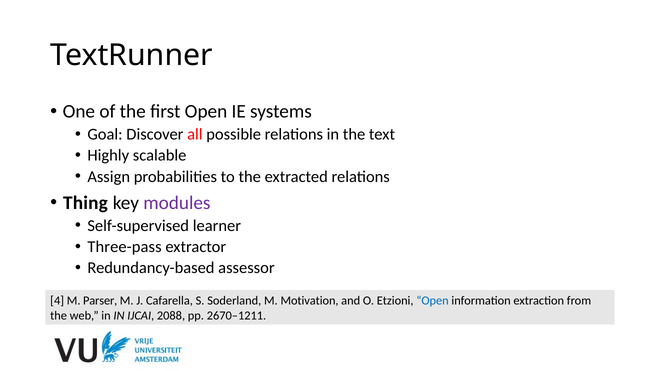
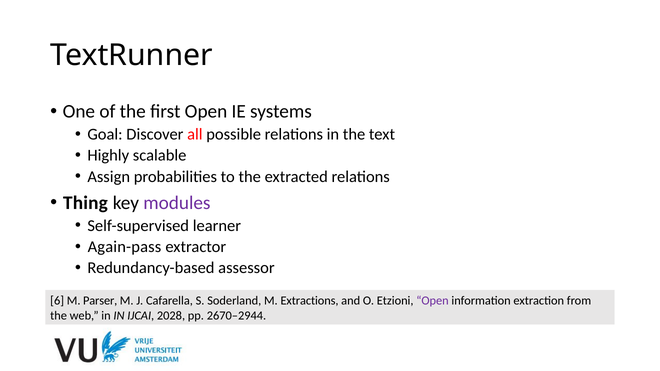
Three-pass: Three-pass -> Again-pass
4: 4 -> 6
Motivation: Motivation -> Extractions
Open at (433, 301) colour: blue -> purple
2088: 2088 -> 2028
2670–1211: 2670–1211 -> 2670–2944
